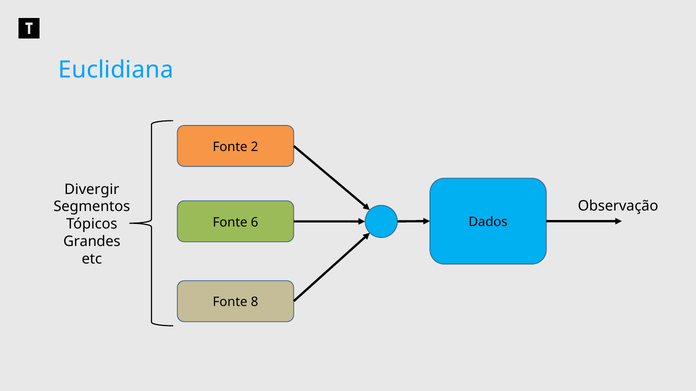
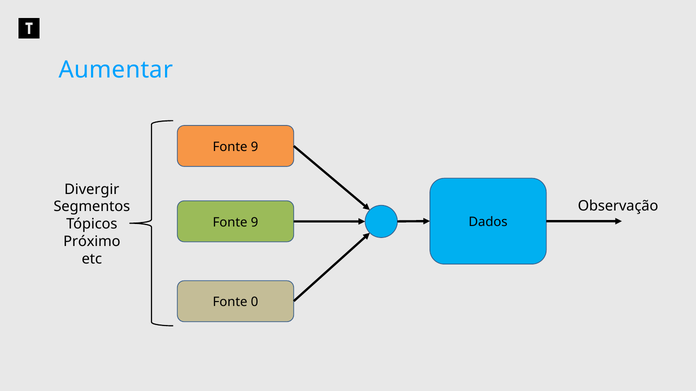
Euclidiana: Euclidiana -> Aumentar
2 at (255, 147): 2 -> 9
6 at (255, 223): 6 -> 9
Grandes: Grandes -> Próximo
8: 8 -> 0
